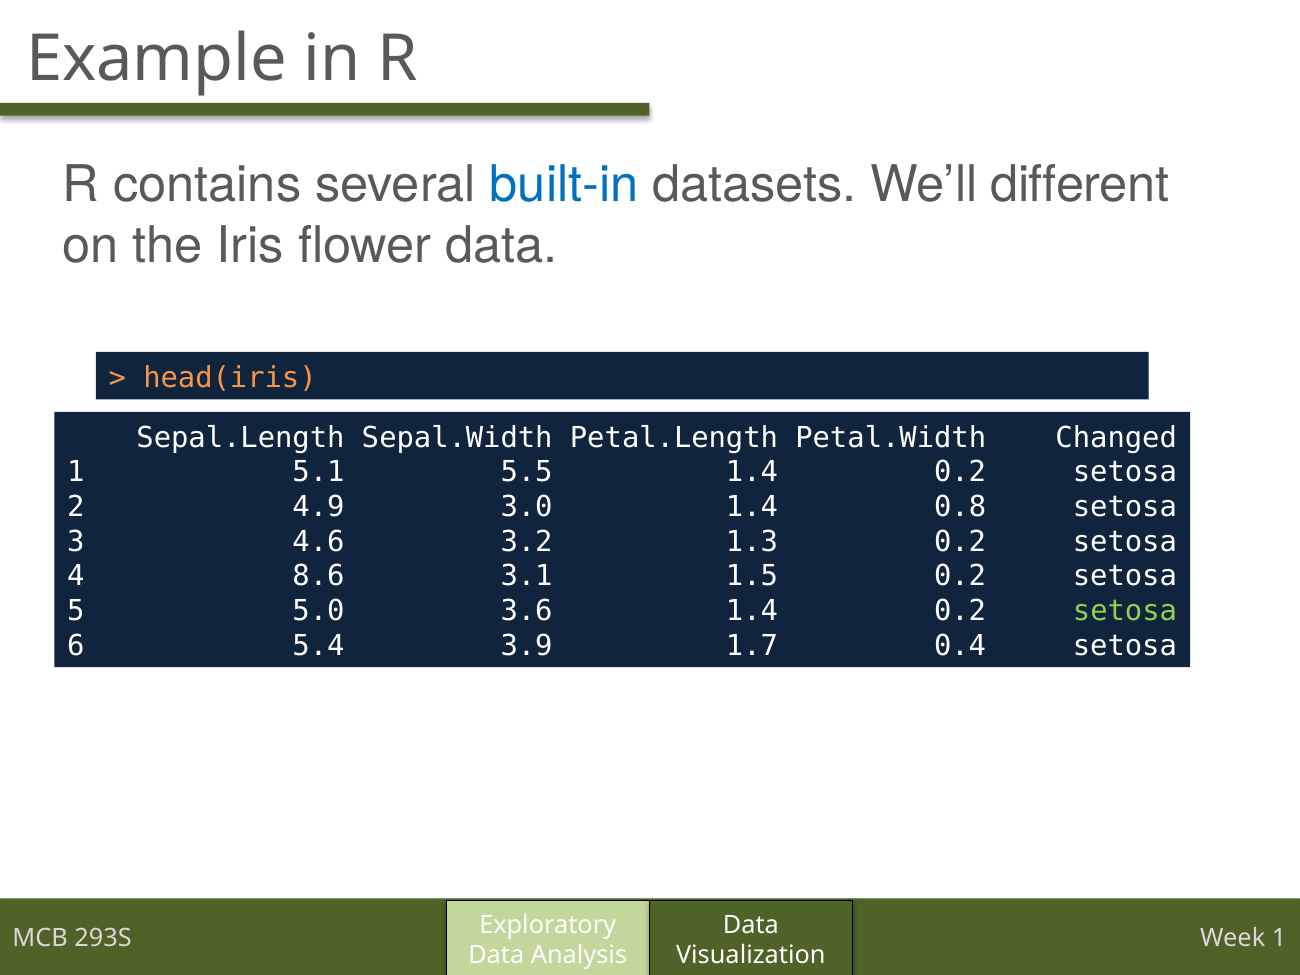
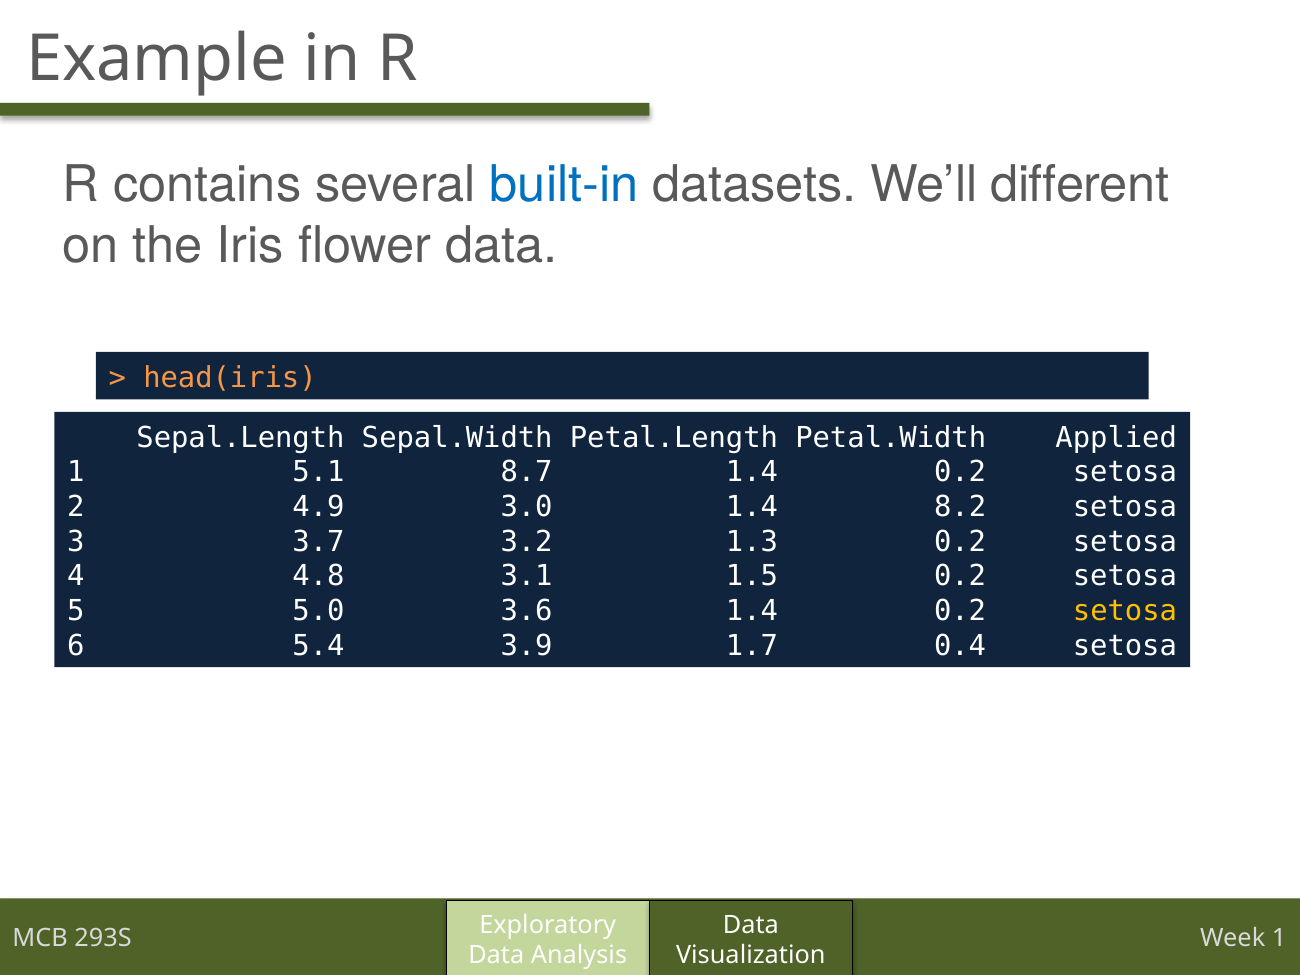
Changed: Changed -> Applied
5.5: 5.5 -> 8.7
0.8: 0.8 -> 8.2
4.6: 4.6 -> 3.7
8.6: 8.6 -> 4.8
setosa at (1125, 611) colour: light green -> yellow
